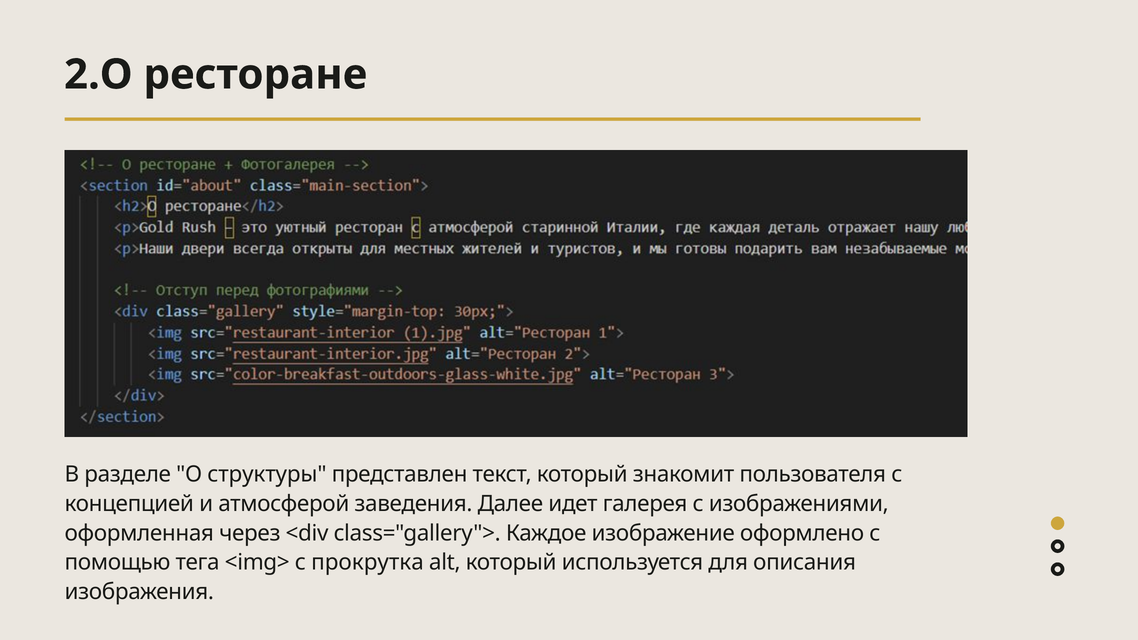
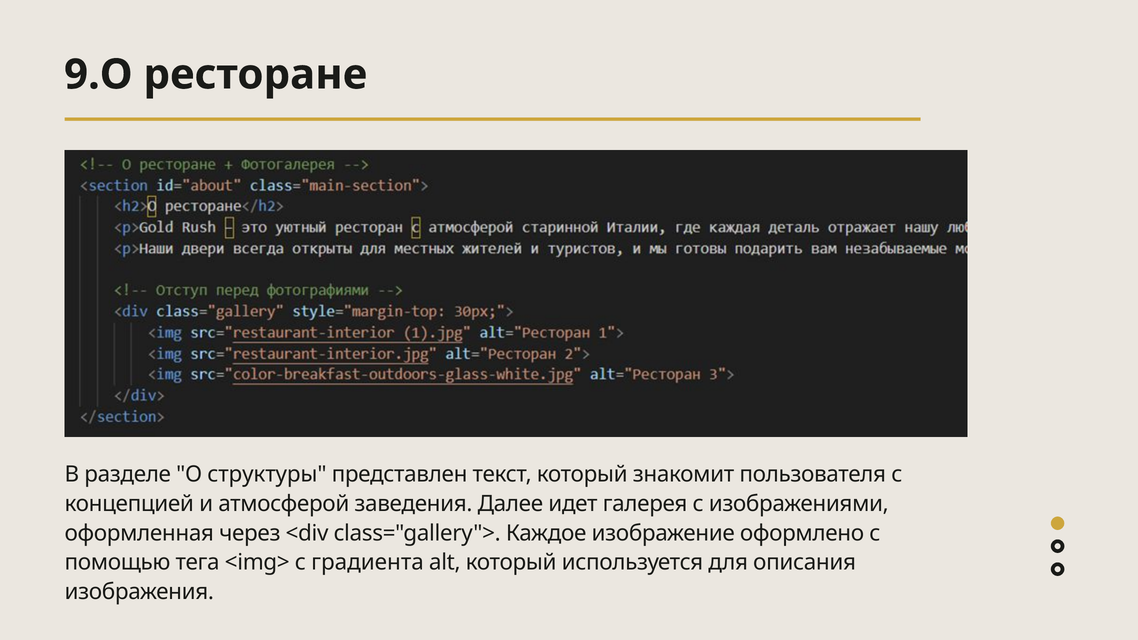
2.О: 2.О -> 9.О
прокрутка: прокрутка -> градиента
